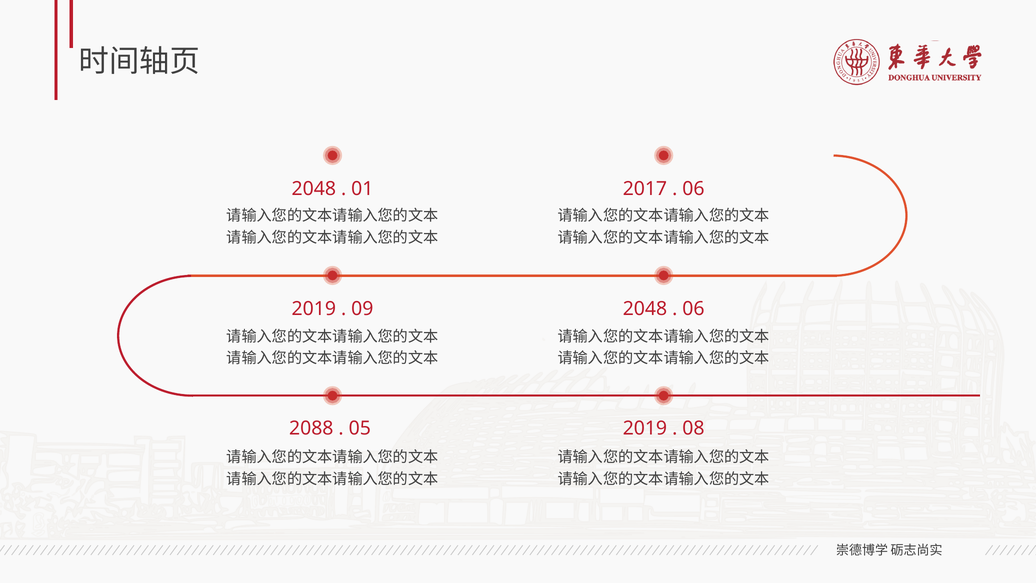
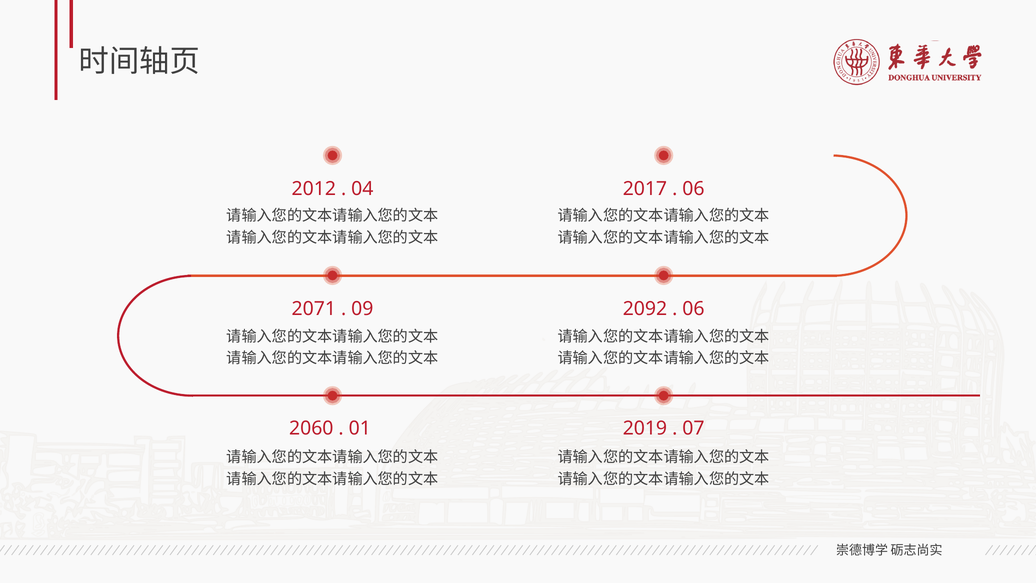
2048 at (314, 189): 2048 -> 2012
01: 01 -> 04
2019 at (314, 308): 2019 -> 2071
2048 at (645, 308): 2048 -> 2092
2088: 2088 -> 2060
05: 05 -> 01
08: 08 -> 07
